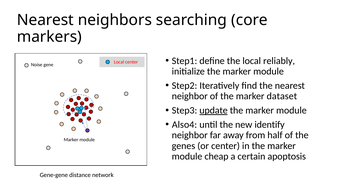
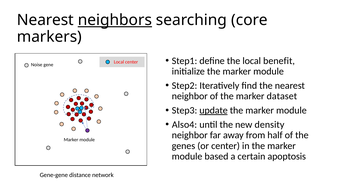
neighbors underline: none -> present
reliably: reliably -> benefit
identify: identify -> density
cheap: cheap -> based
